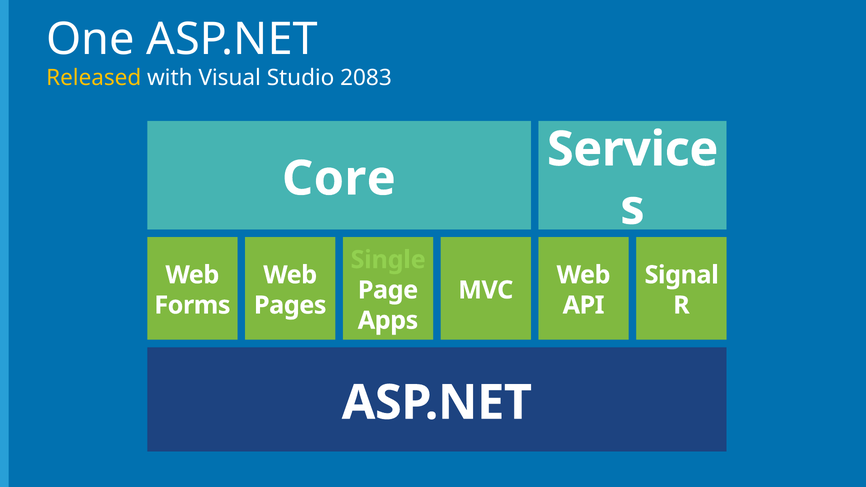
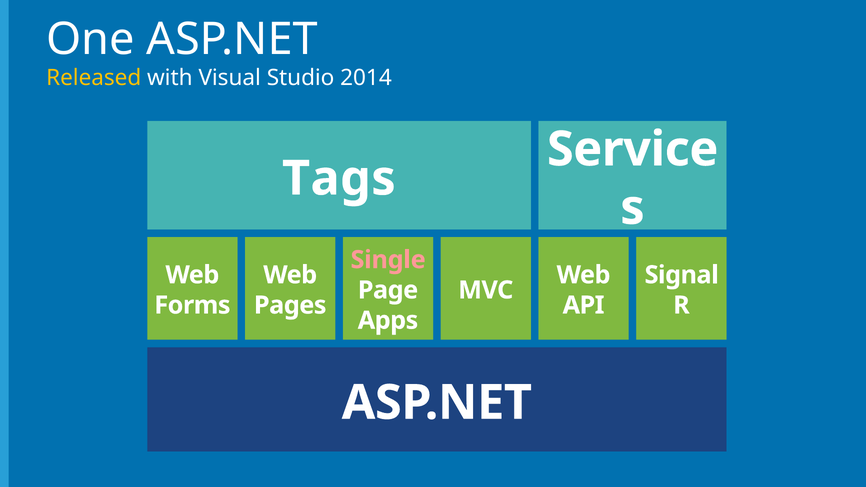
2083: 2083 -> 2014
Core: Core -> Tags
Single colour: light green -> pink
